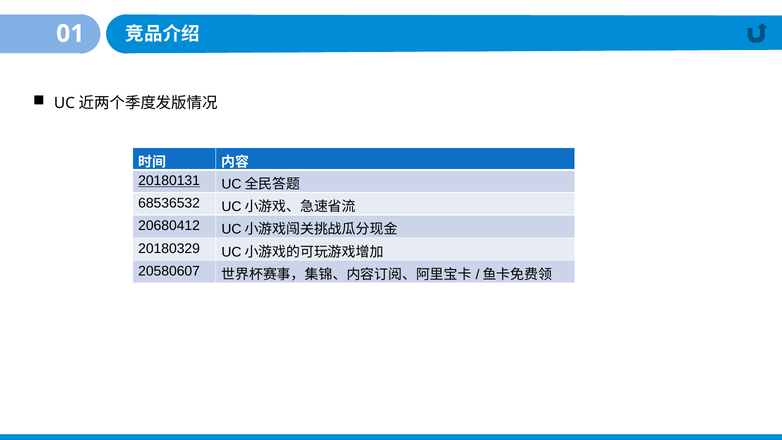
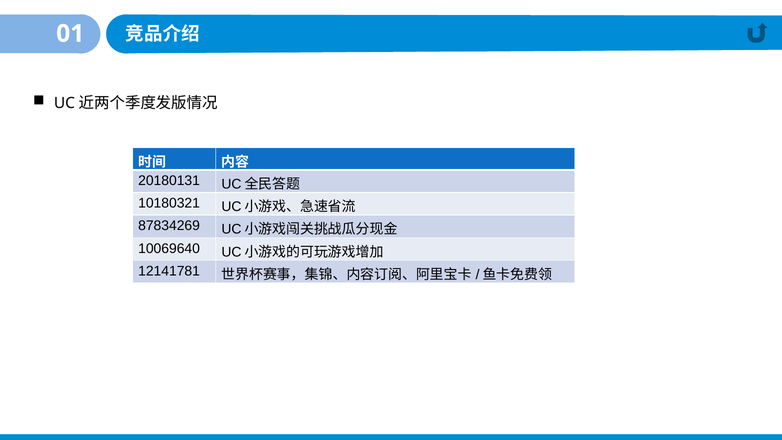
20180131 underline: present -> none
68536532: 68536532 -> 10180321
20680412: 20680412 -> 87834269
20180329: 20180329 -> 10069640
20580607: 20580607 -> 12141781
